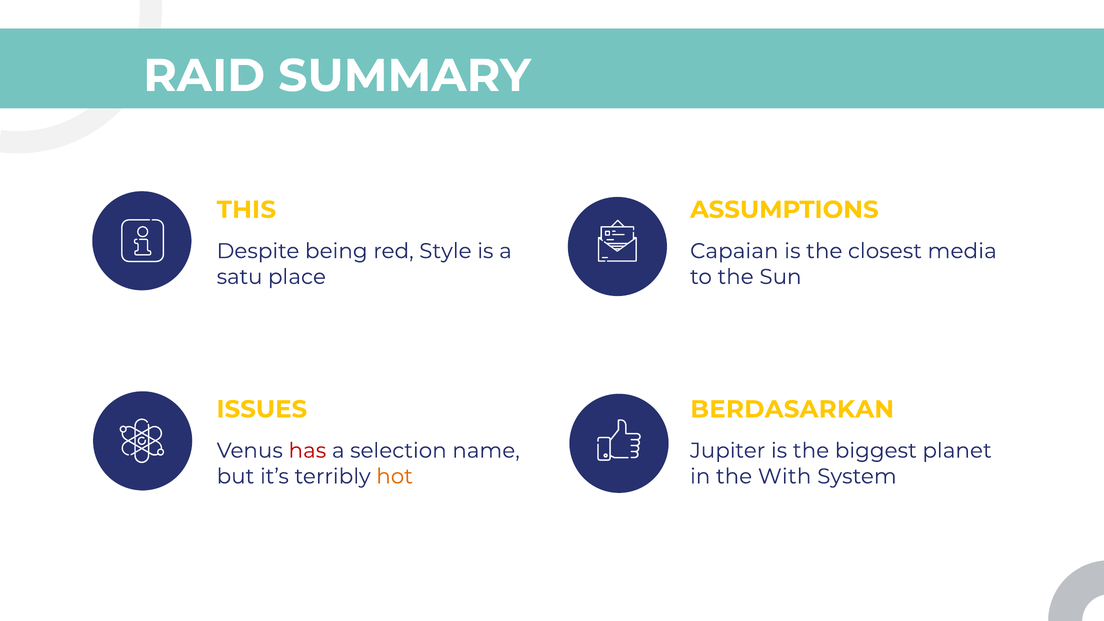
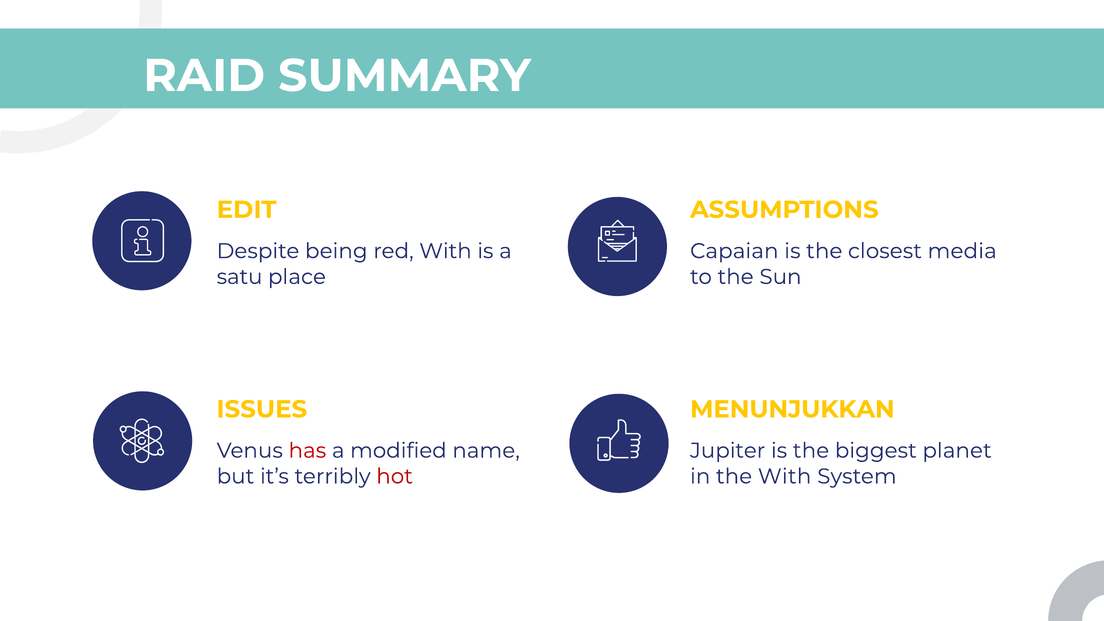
THIS: THIS -> EDIT
red Style: Style -> With
BERDASARKAN: BERDASARKAN -> MENUNJUKKAN
selection: selection -> modified
hot colour: orange -> red
